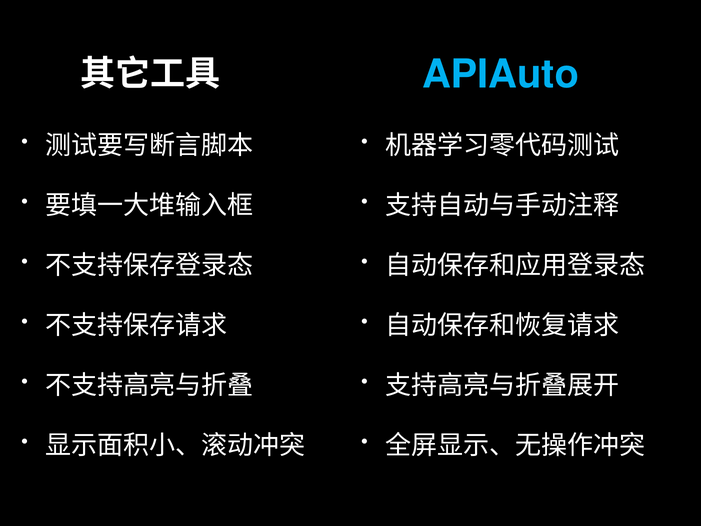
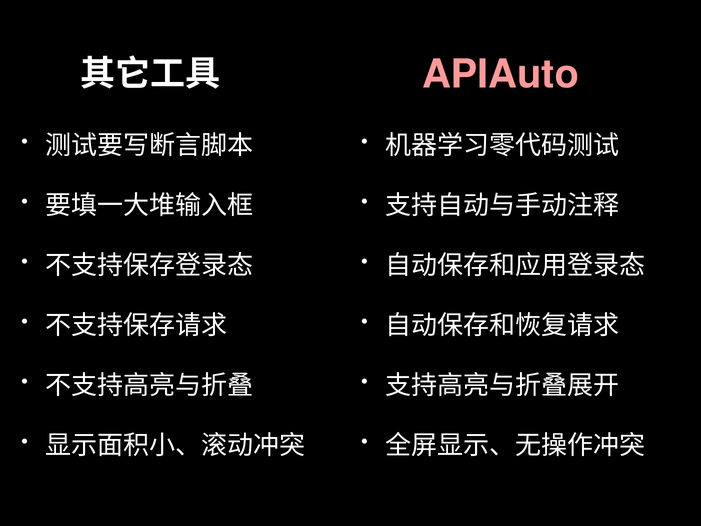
APIAuto colour: light blue -> pink
